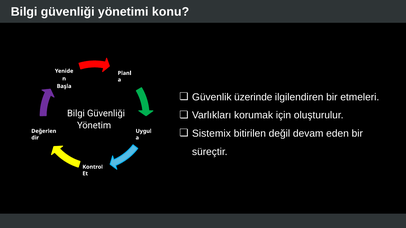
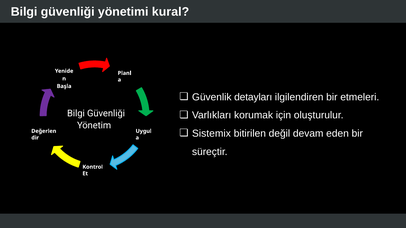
konu: konu -> kural
üzerinde: üzerinde -> detayları
